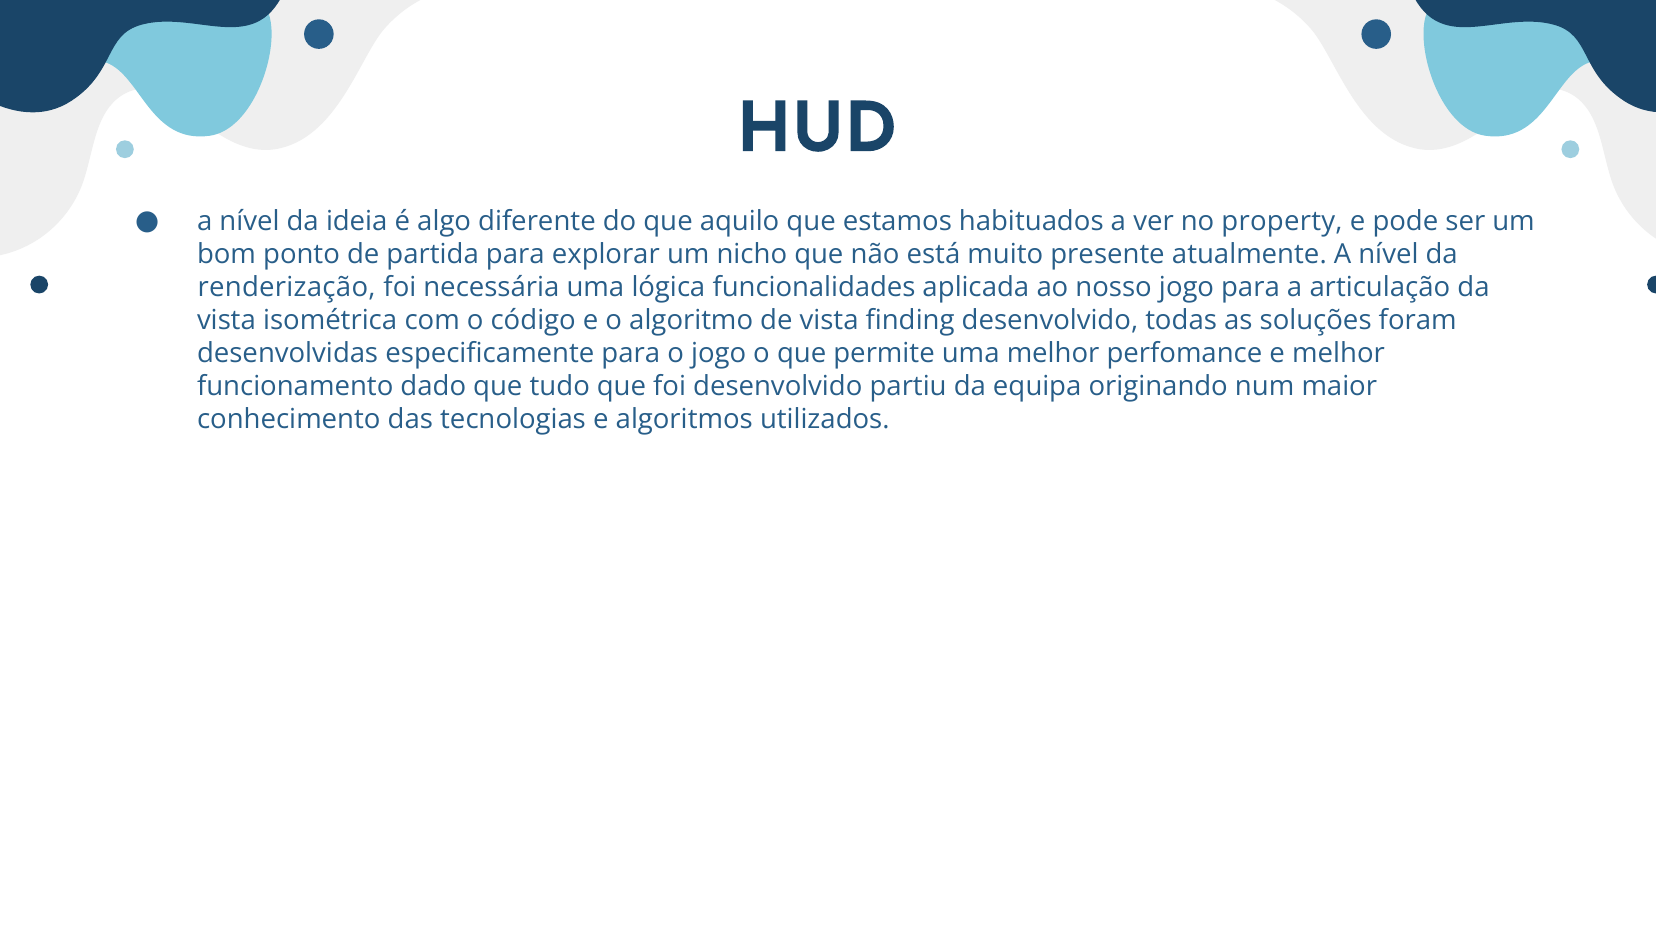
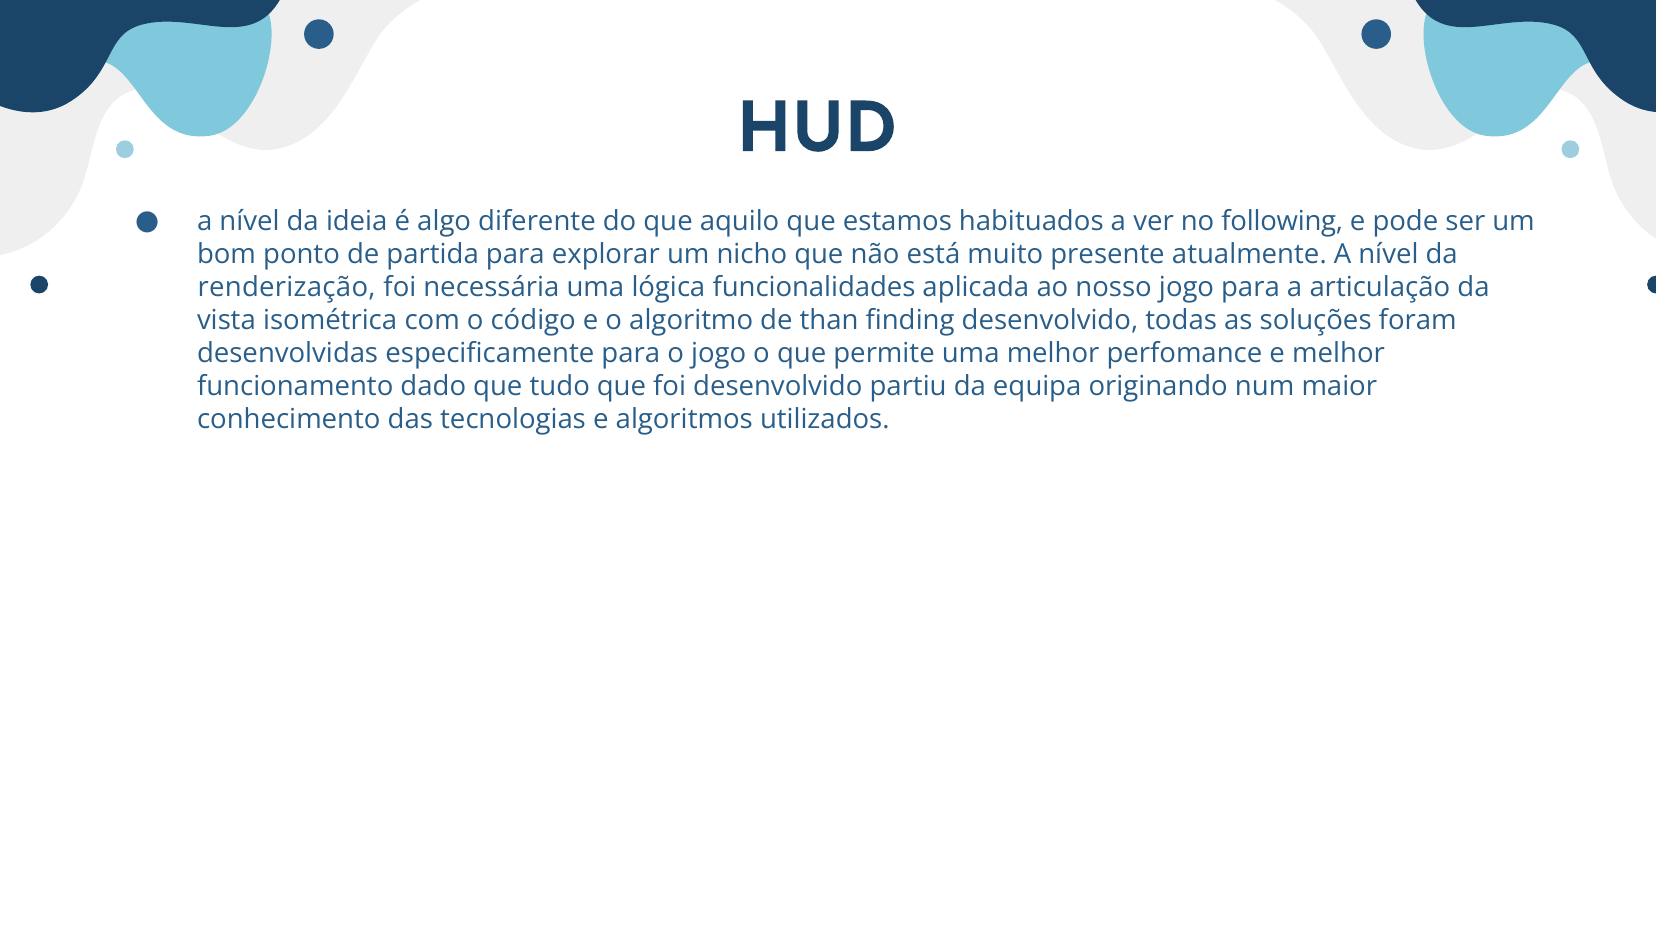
property: property -> following
de vista: vista -> than
